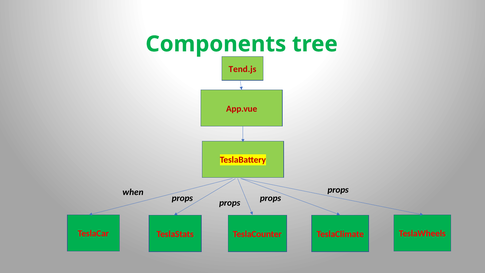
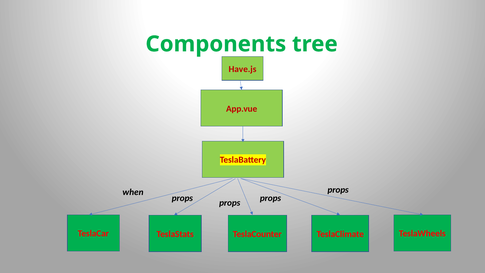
Tend.js: Tend.js -> Have.js
